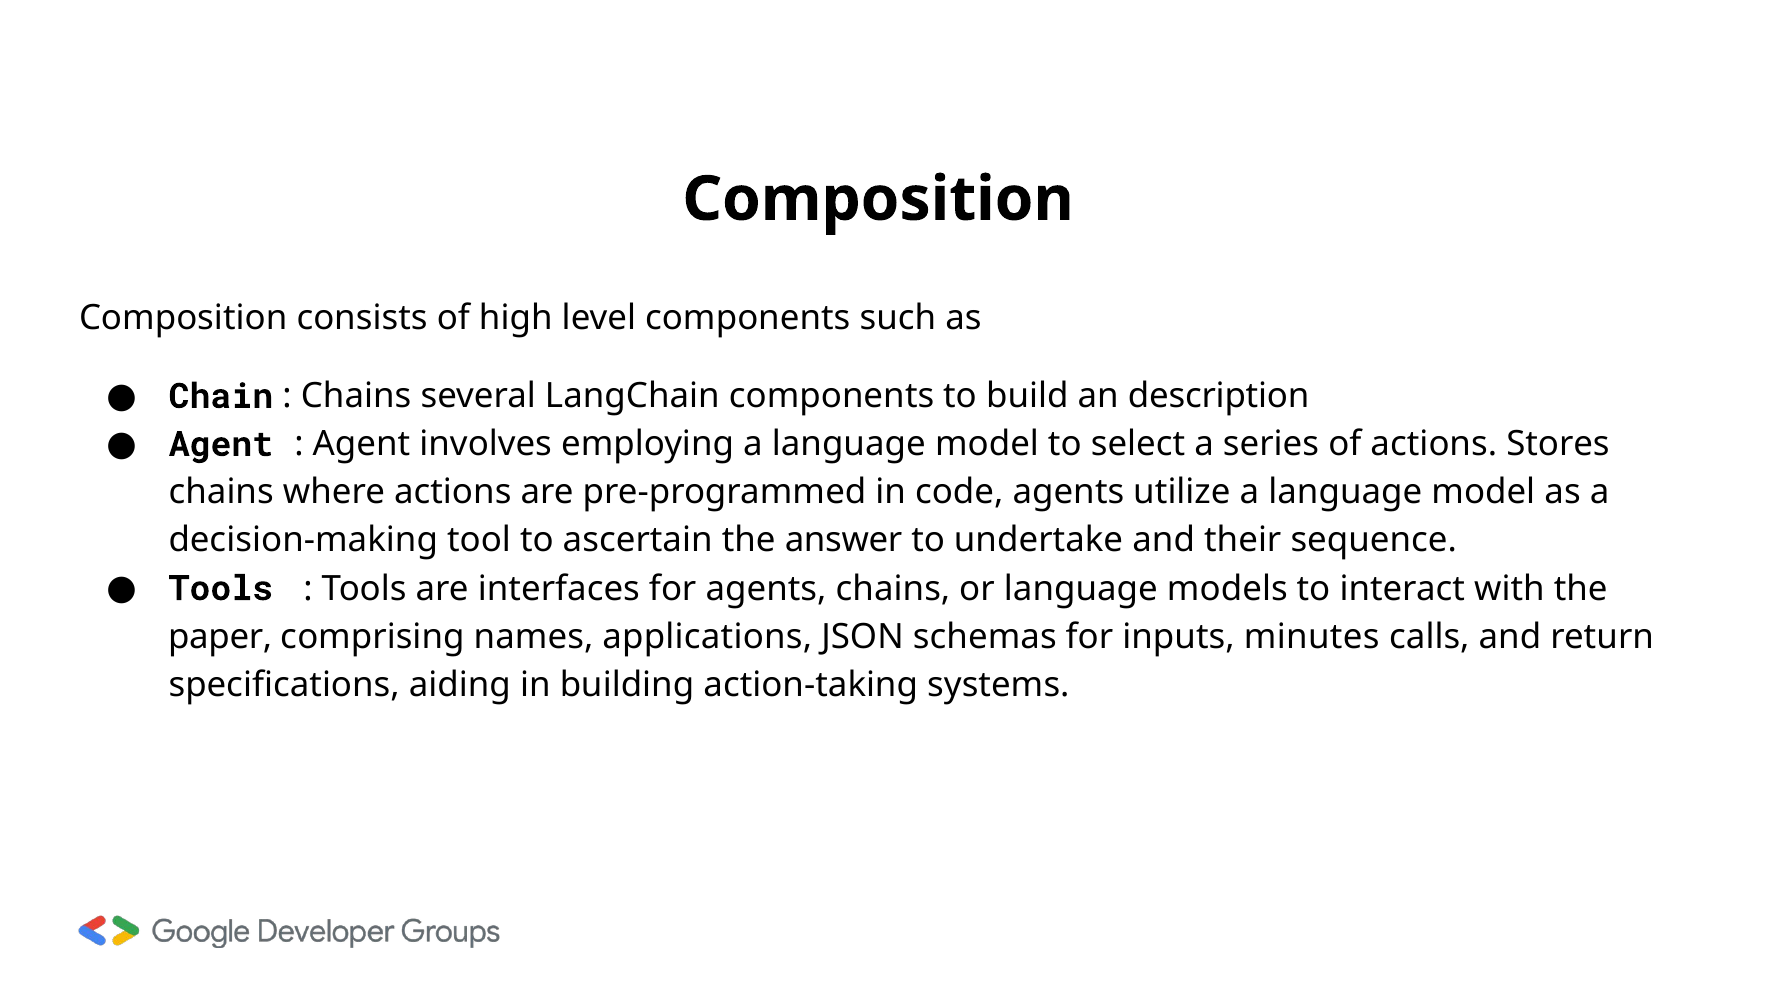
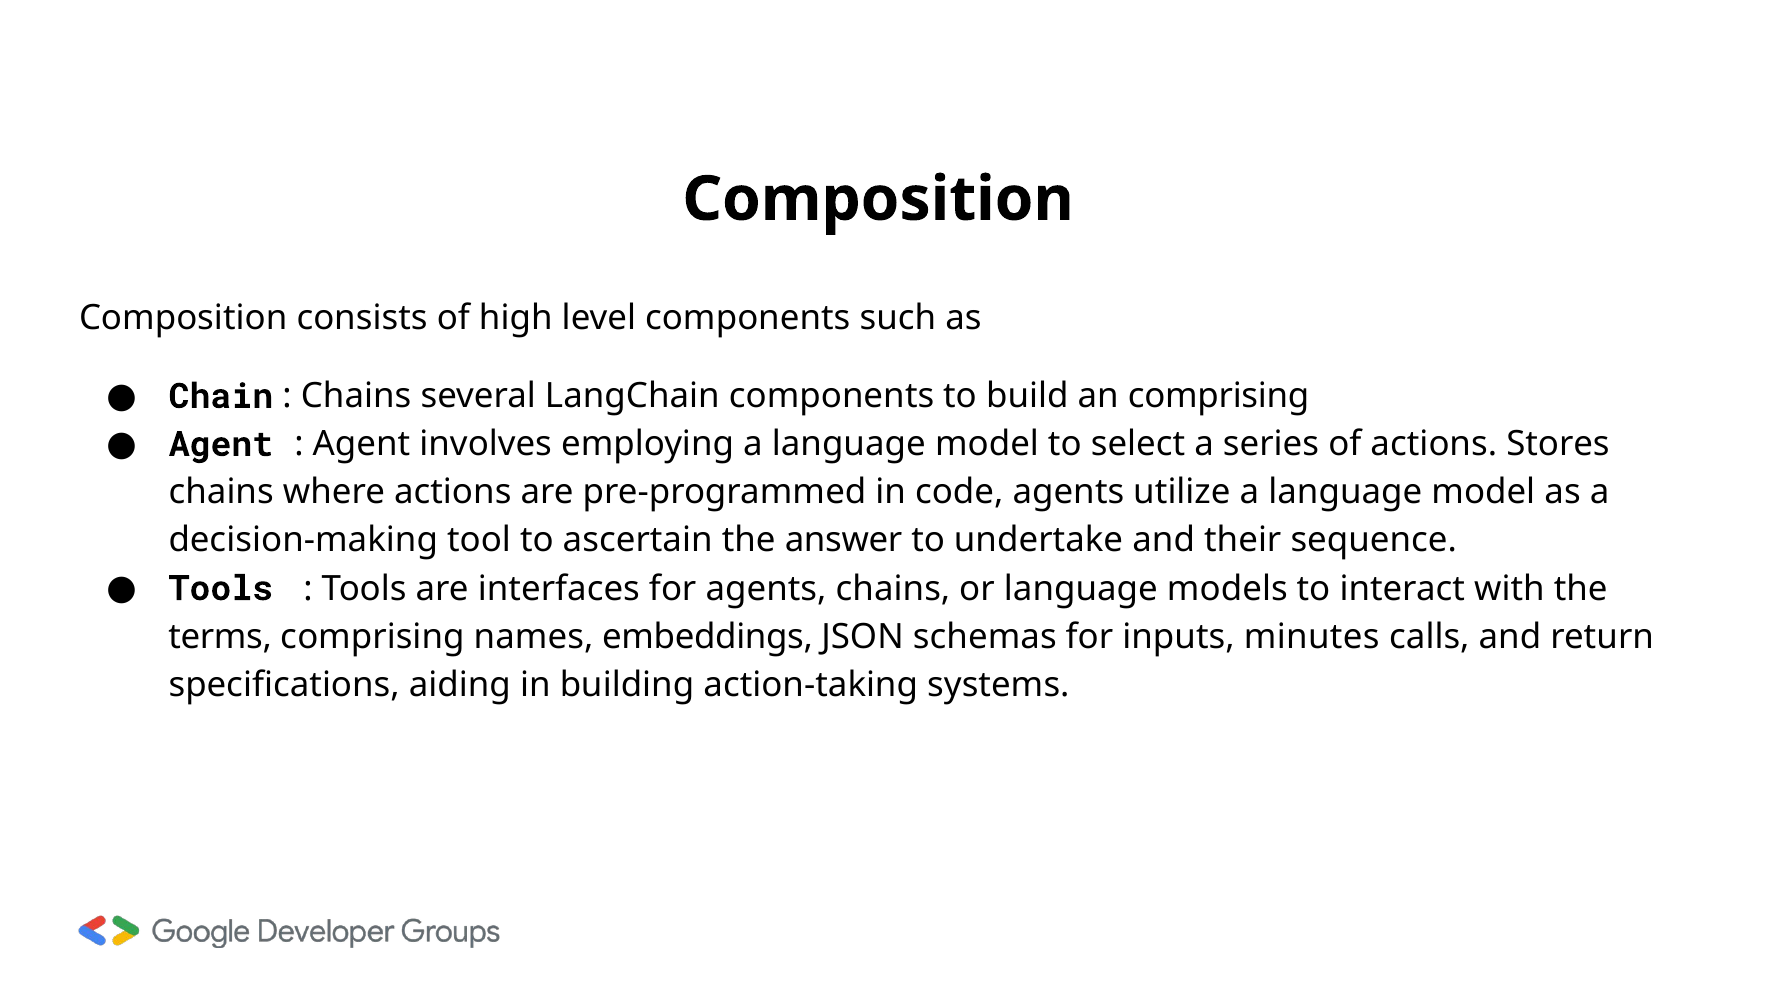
an description: description -> comprising
paper: paper -> terms
applications: applications -> embeddings
